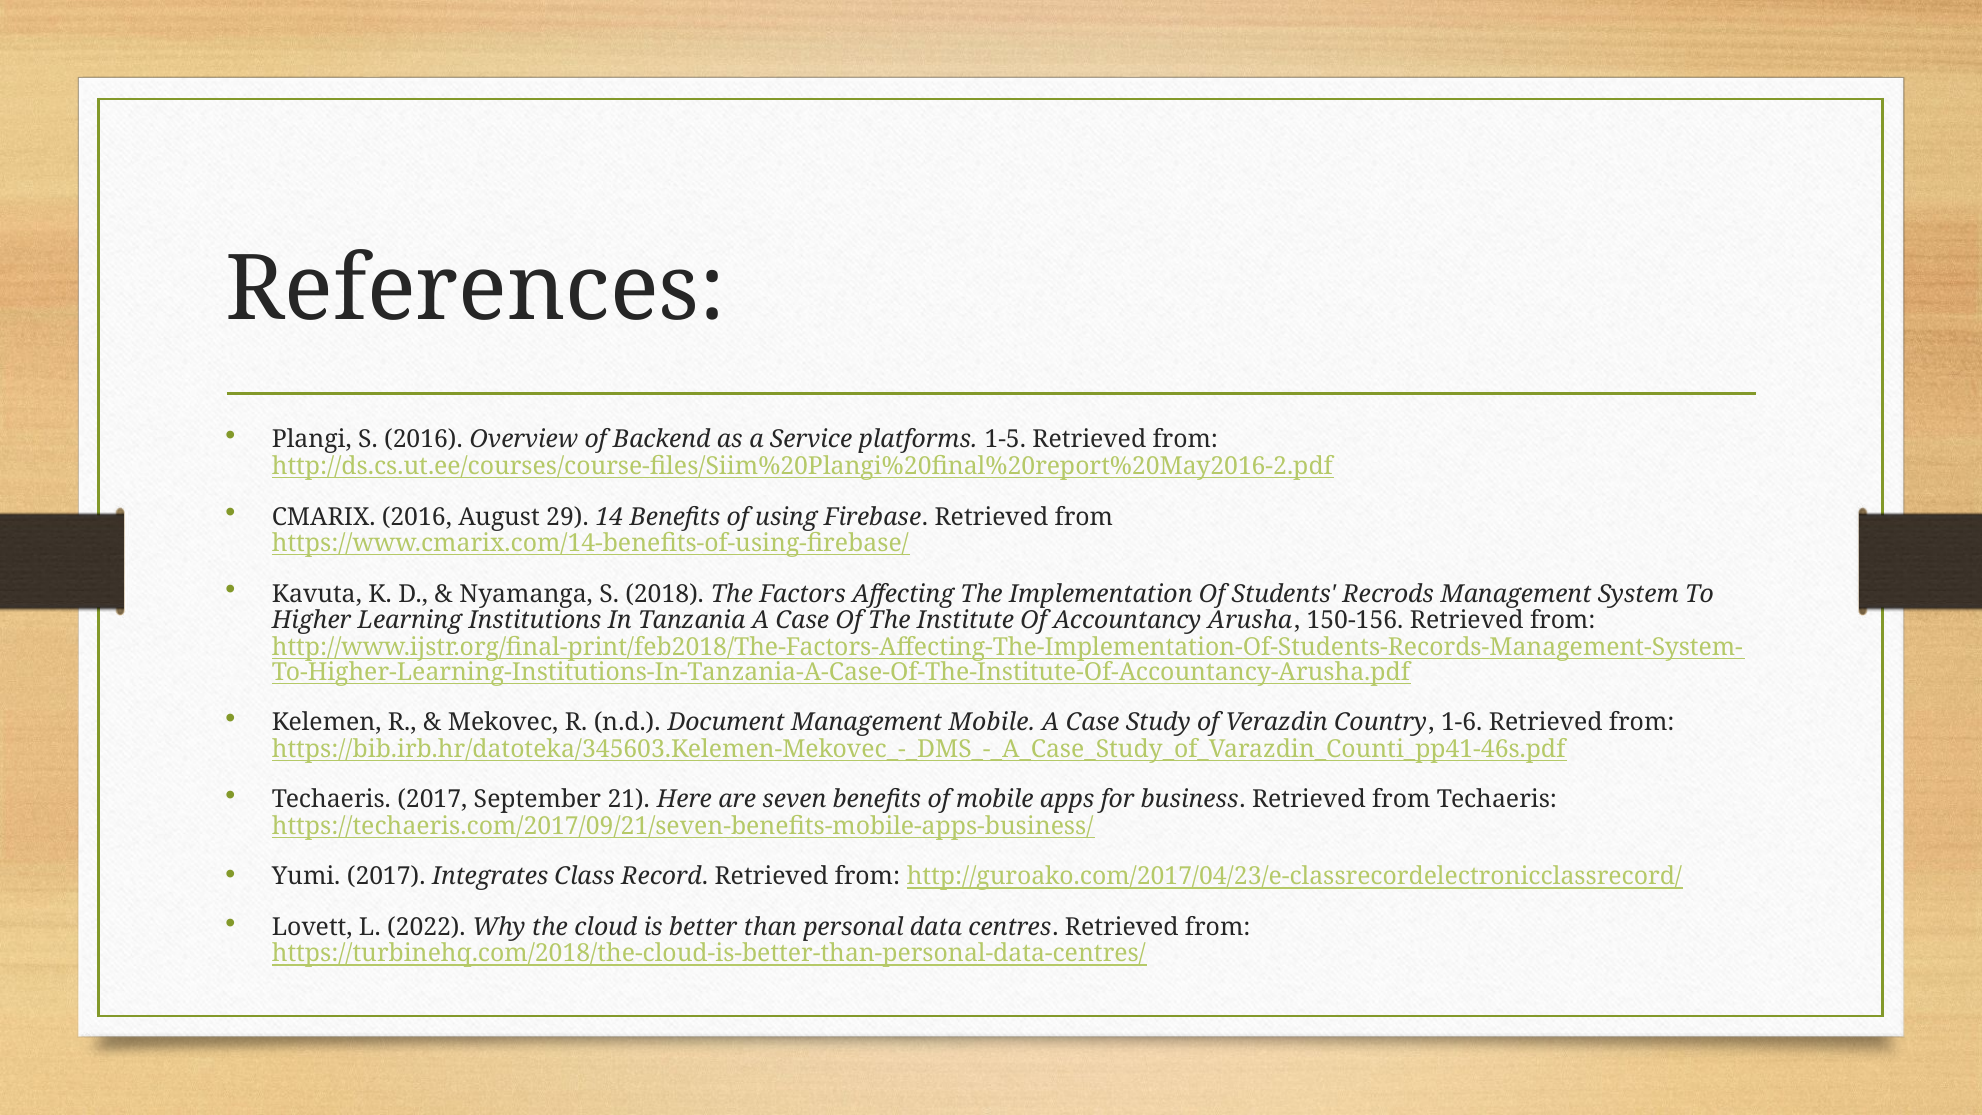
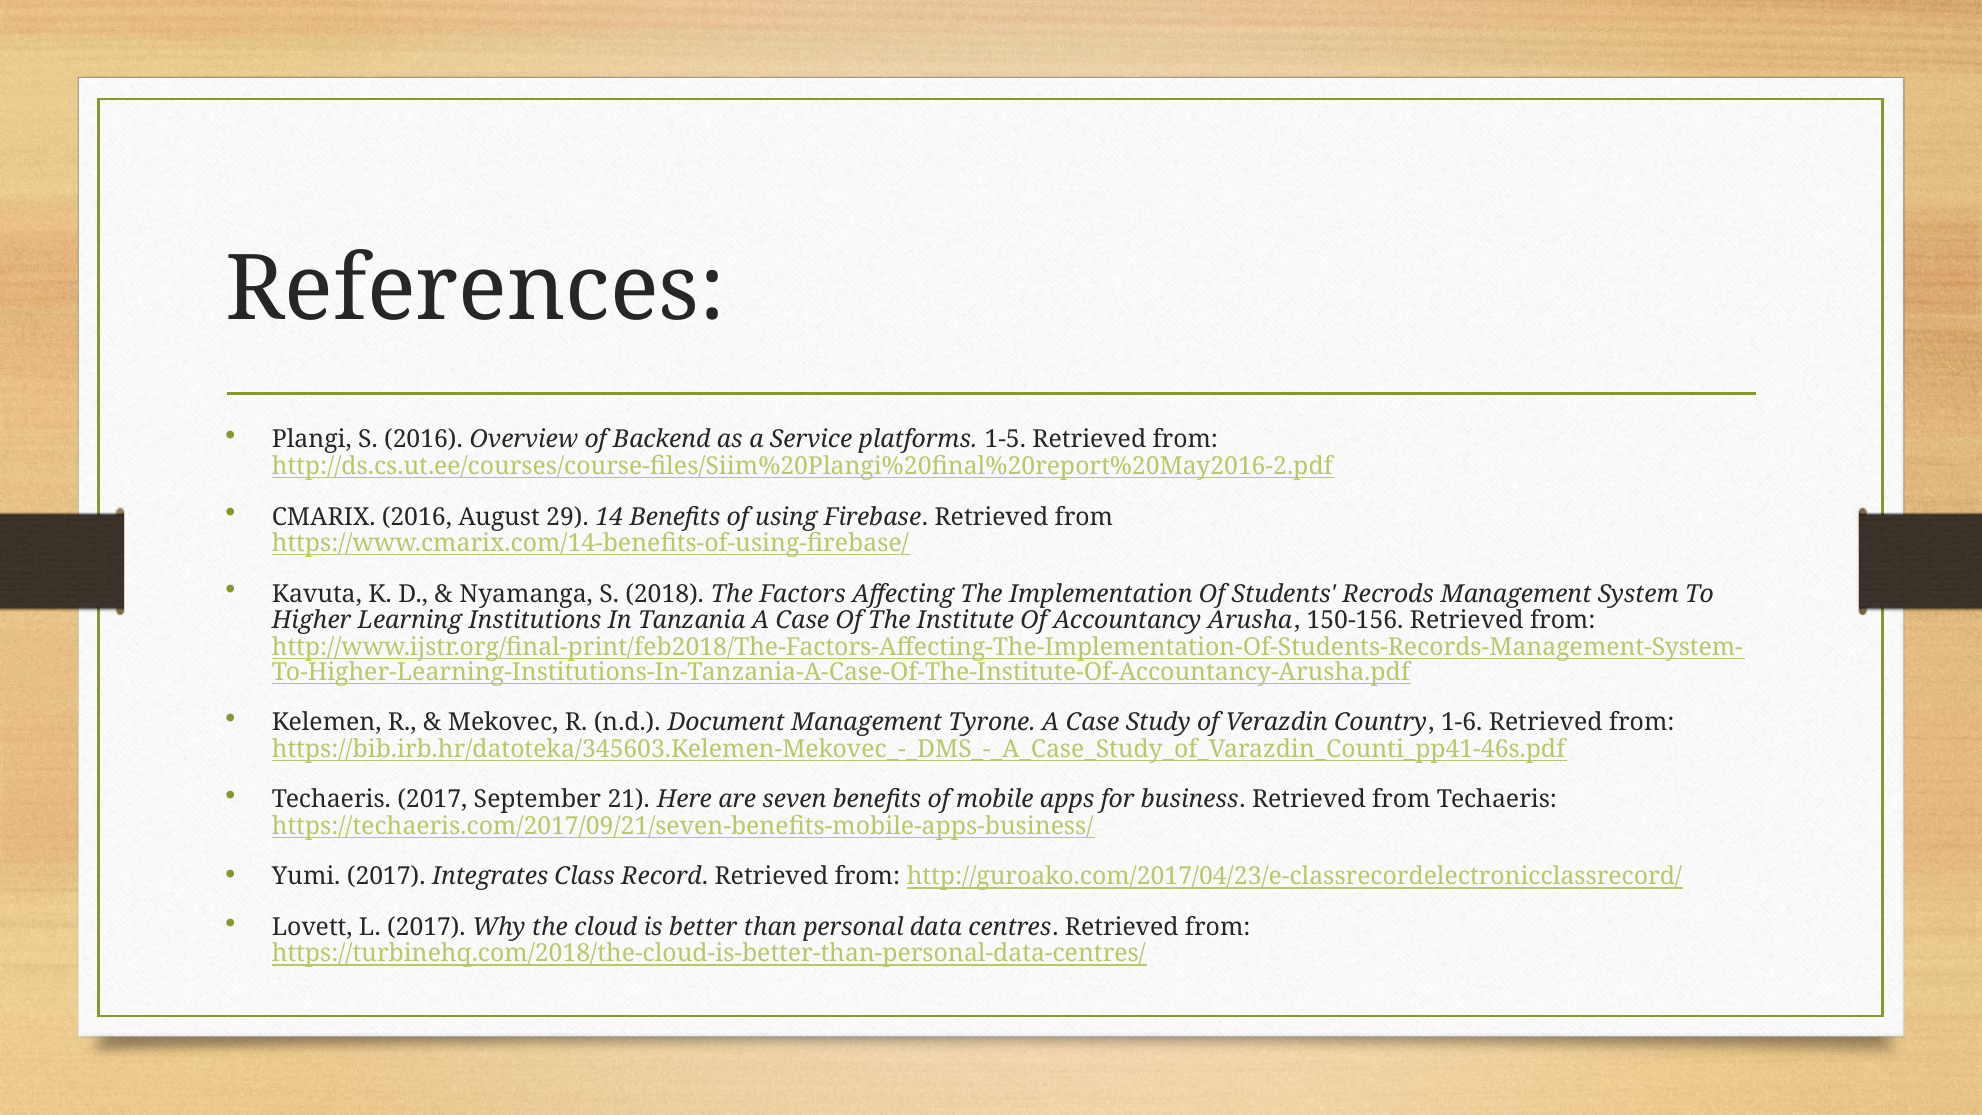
Management Mobile: Mobile -> Tyrone
L 2022: 2022 -> 2017
